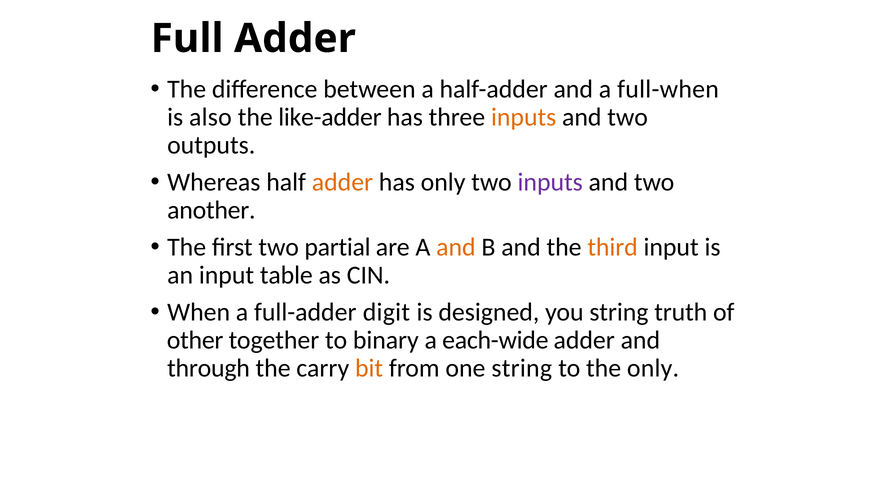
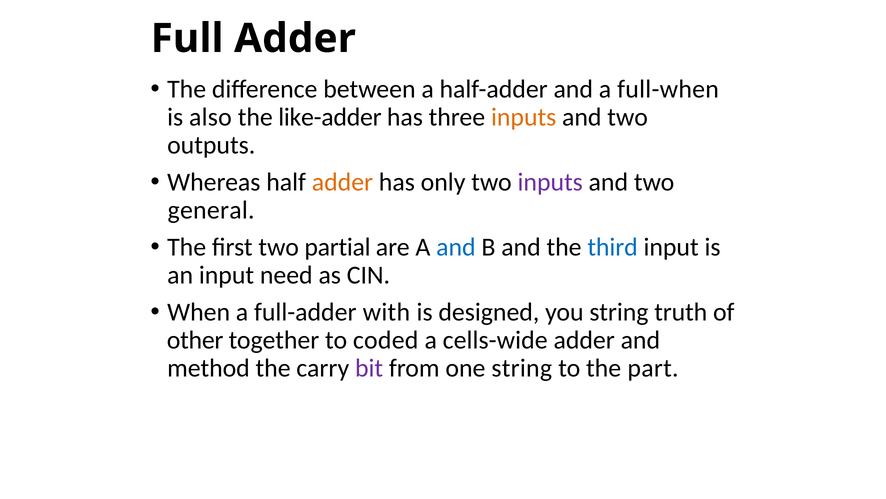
another: another -> general
and at (456, 247) colour: orange -> blue
third colour: orange -> blue
table: table -> need
digit: digit -> with
binary: binary -> coded
each-wide: each-wide -> cells-wide
through: through -> method
bit colour: orange -> purple
the only: only -> part
